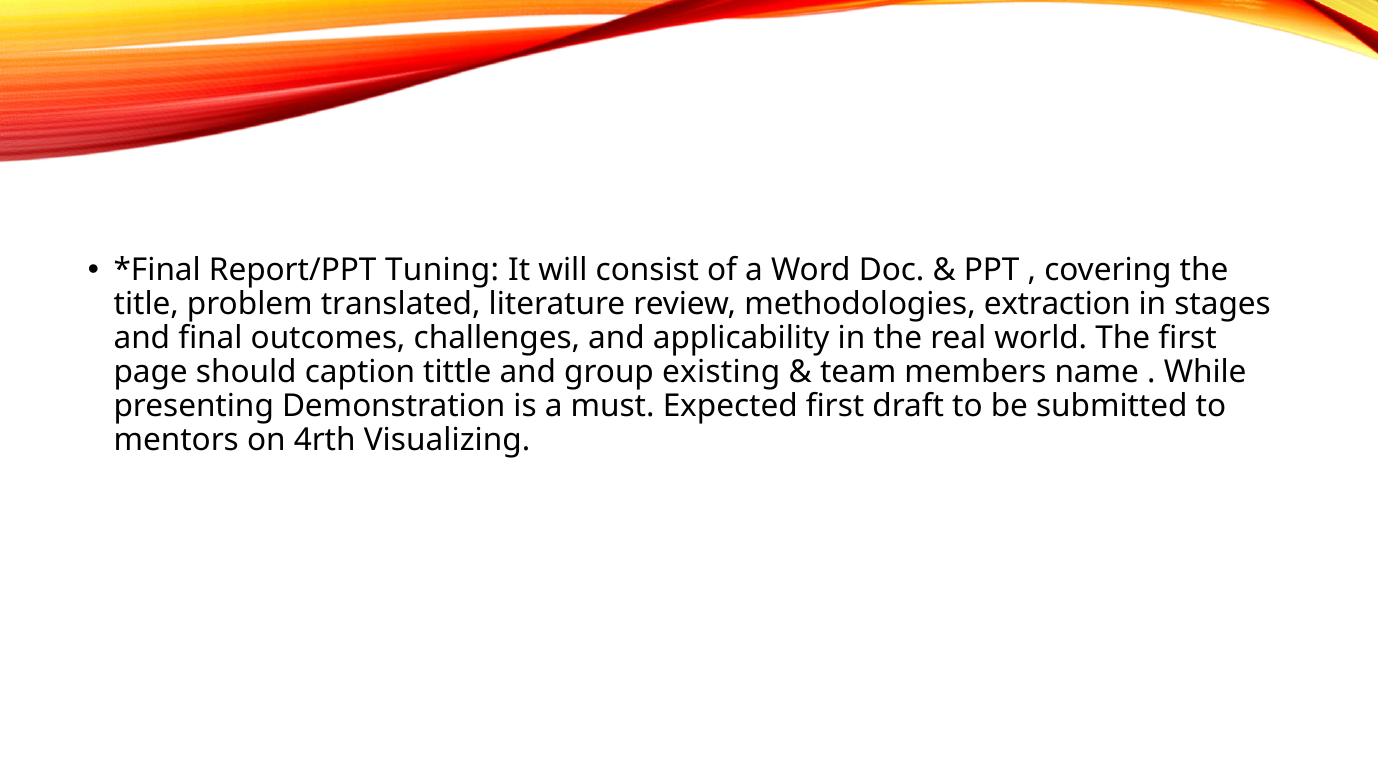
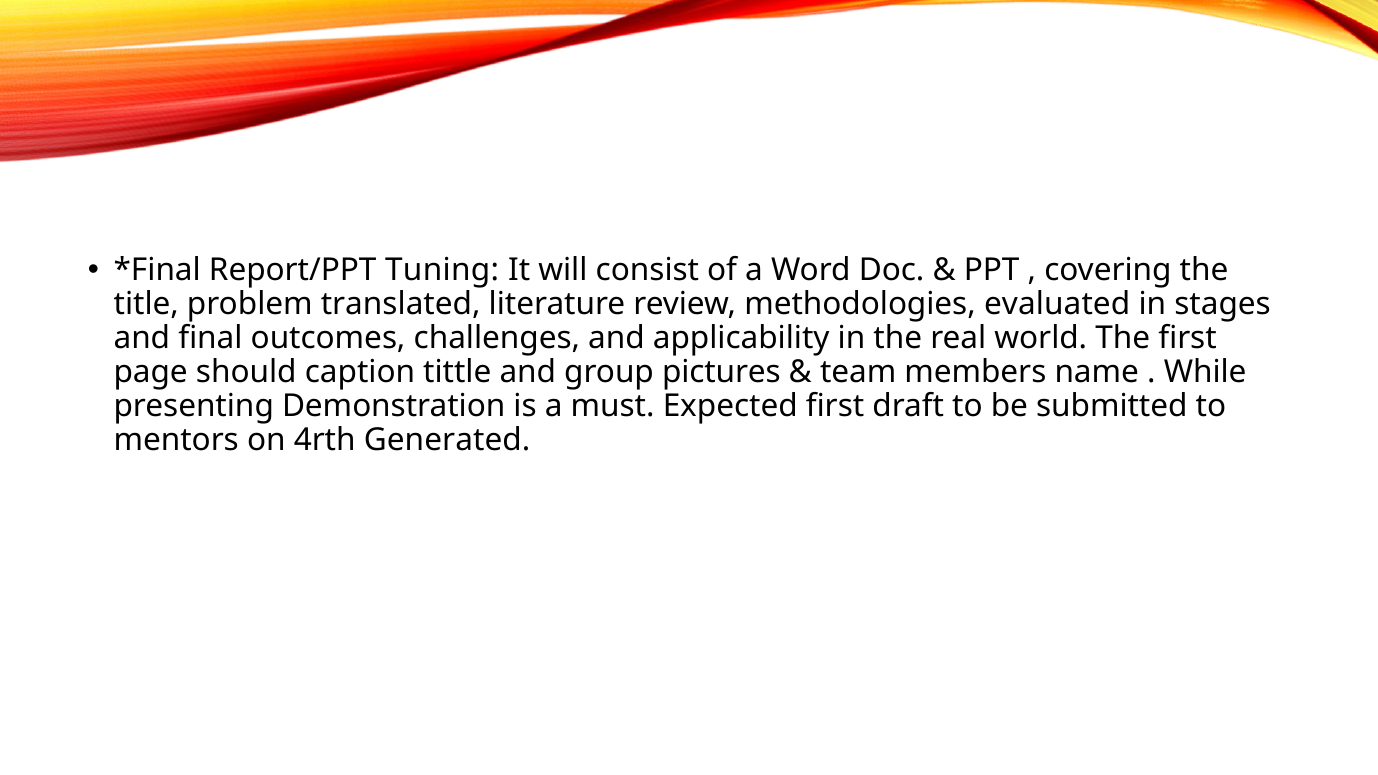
extraction: extraction -> evaluated
existing: existing -> pictures
Visualizing: Visualizing -> Generated
